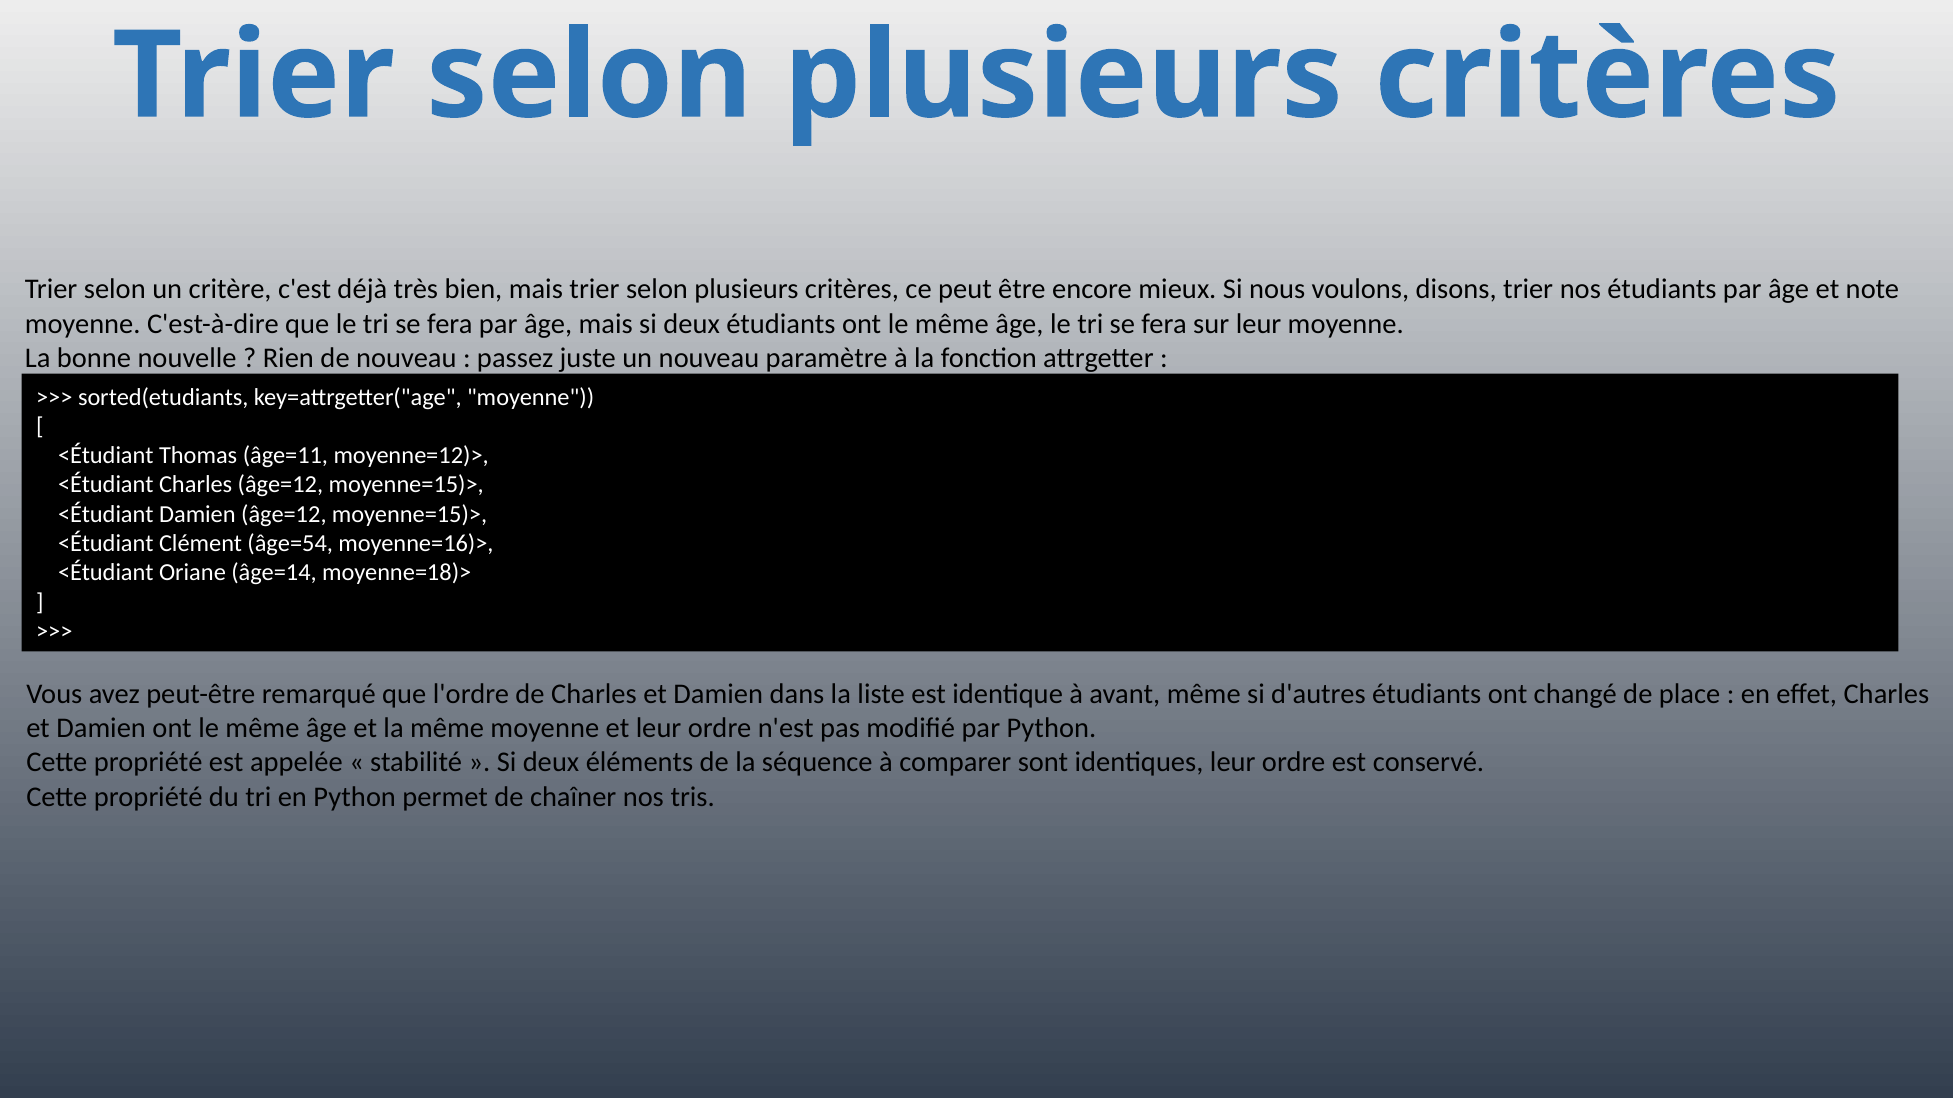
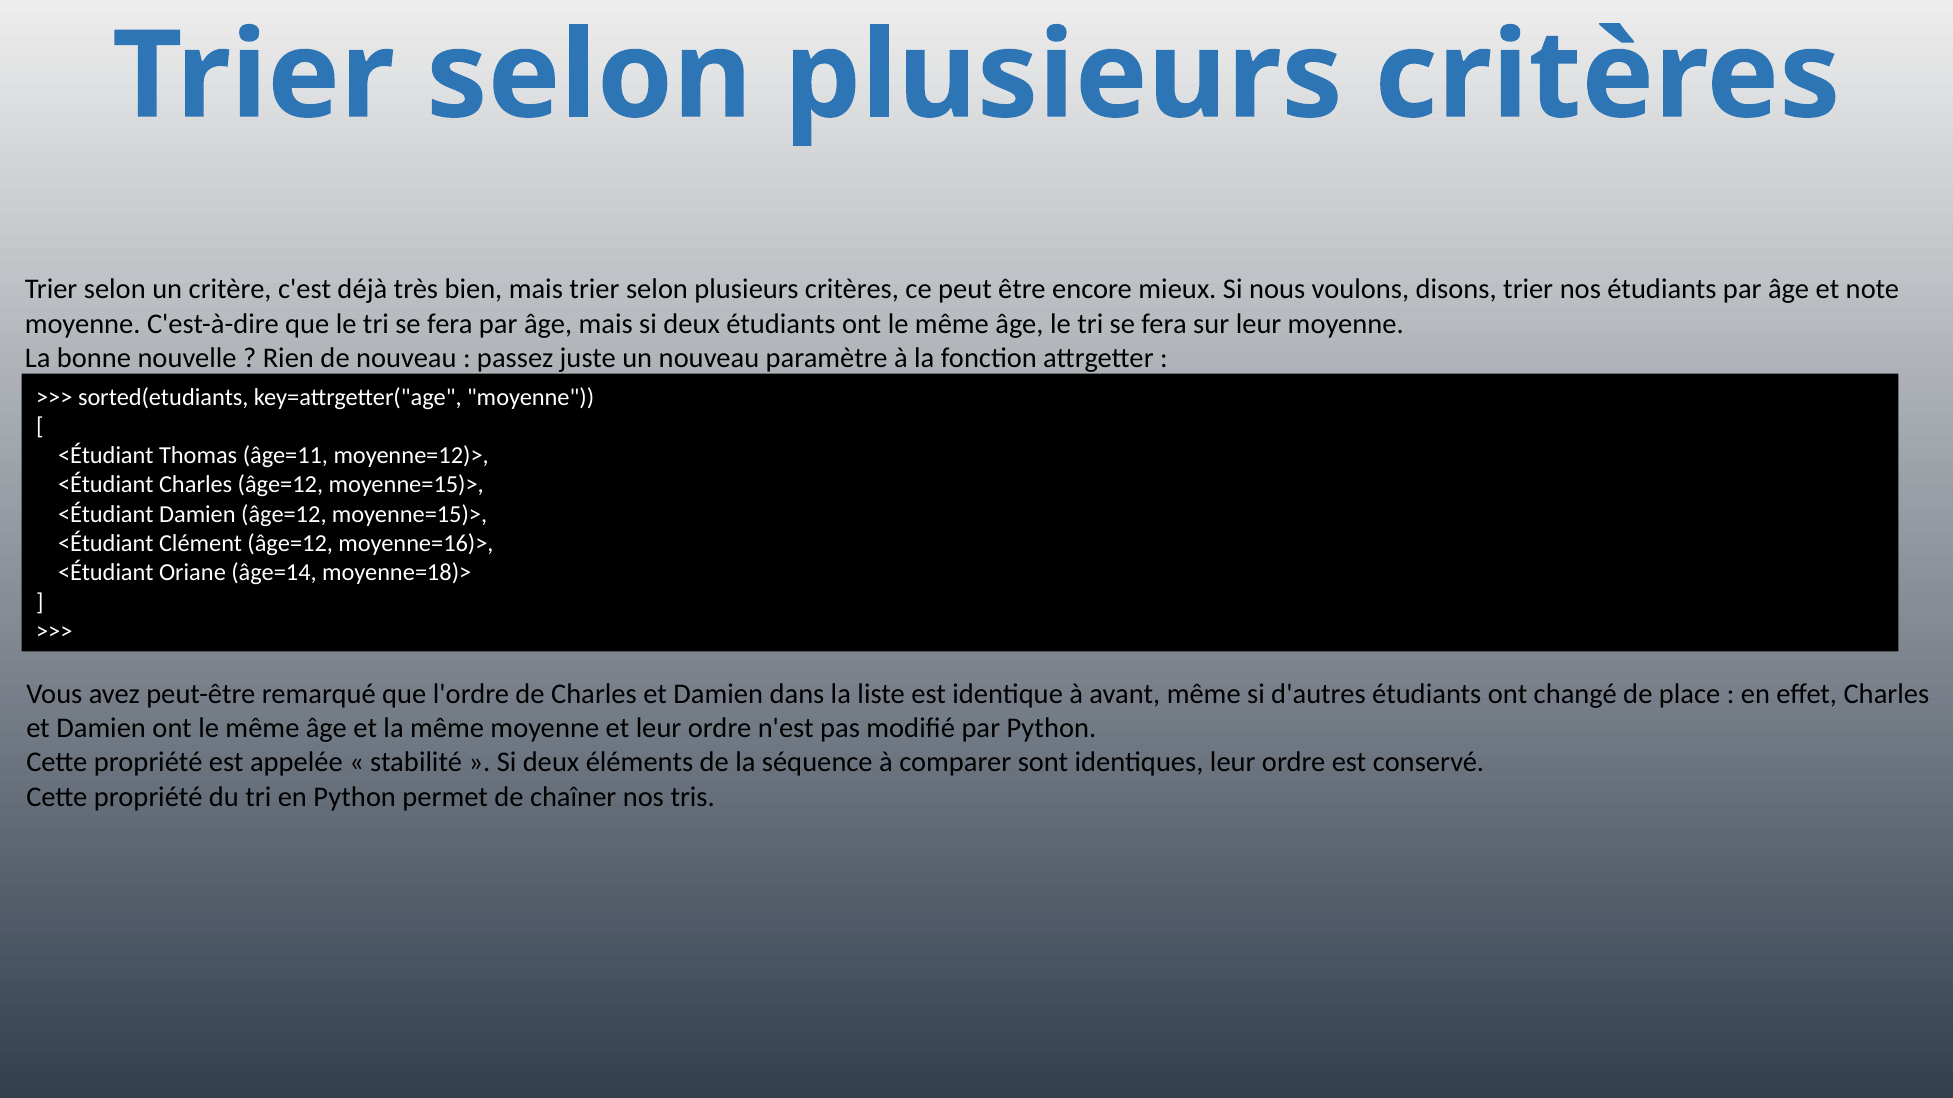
Clément âge=54: âge=54 -> âge=12
